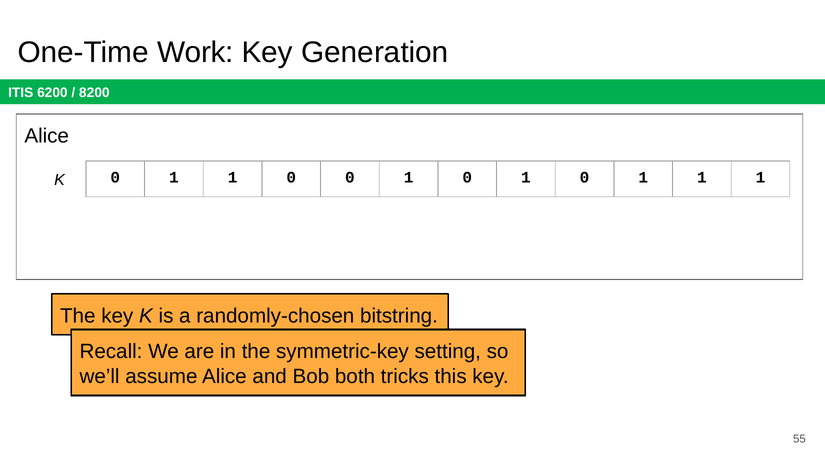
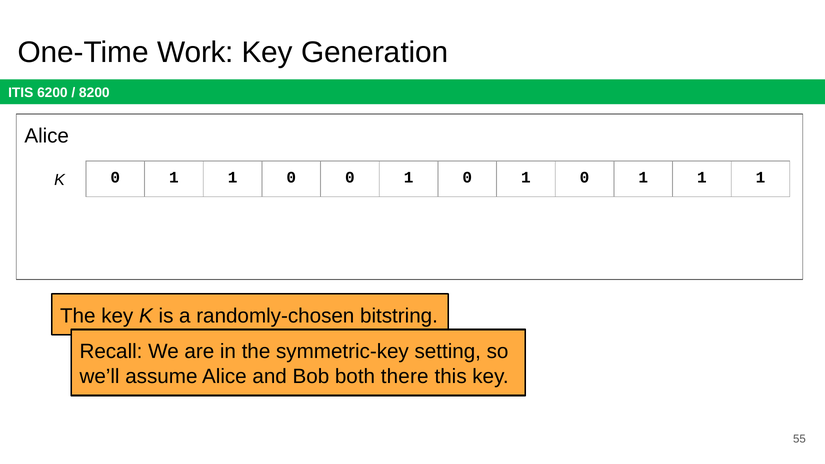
tricks: tricks -> there
